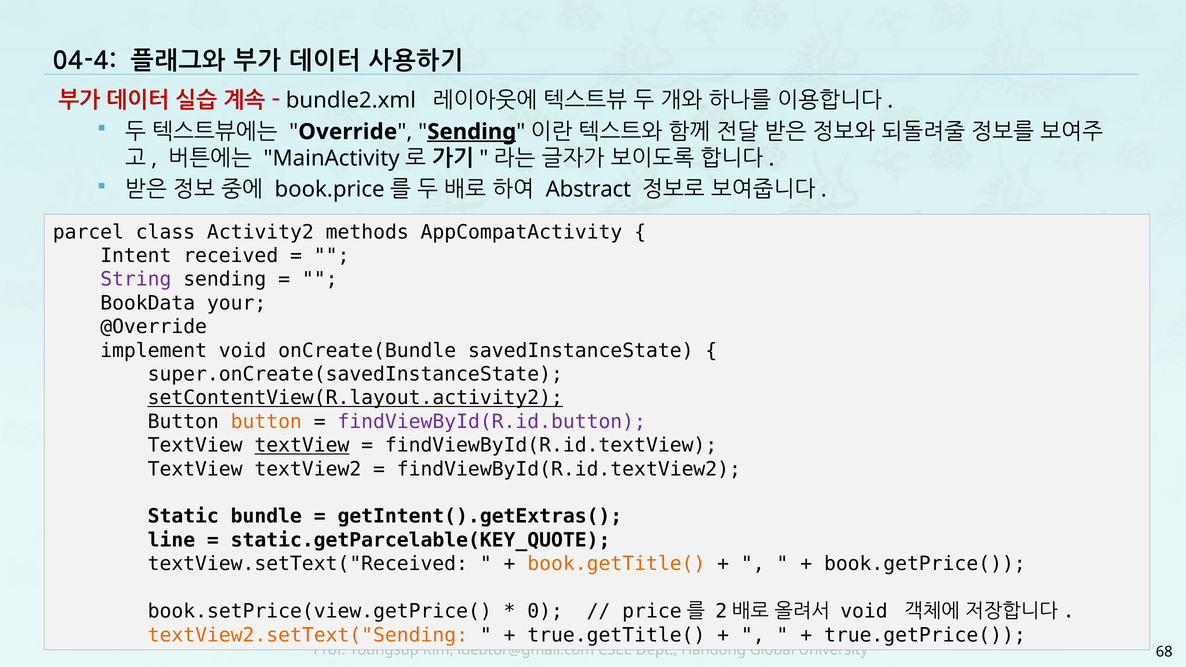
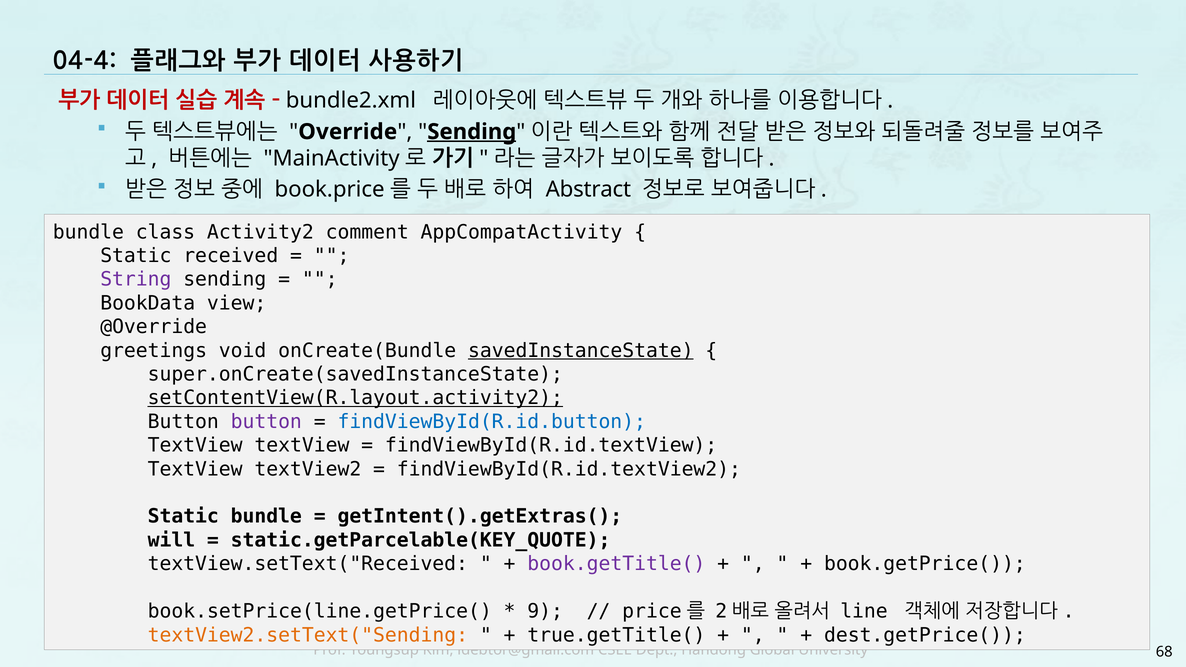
parcel at (88, 232): parcel -> bundle
methods: methods -> comment
Intent at (136, 256): Intent -> Static
your: your -> view
implement: implement -> greetings
savedInstanceState underline: none -> present
button at (266, 422) colour: orange -> purple
findViewById(R.id.button colour: purple -> blue
textView at (302, 445) underline: present -> none
line: line -> will
book.getTitle( colour: orange -> purple
book.setPrice(view.getPrice(: book.setPrice(view.getPrice( -> book.setPrice(line.getPrice(
0: 0 -> 9
void at (864, 611): void -> line
true.getPrice(: true.getPrice( -> dest.getPrice(
